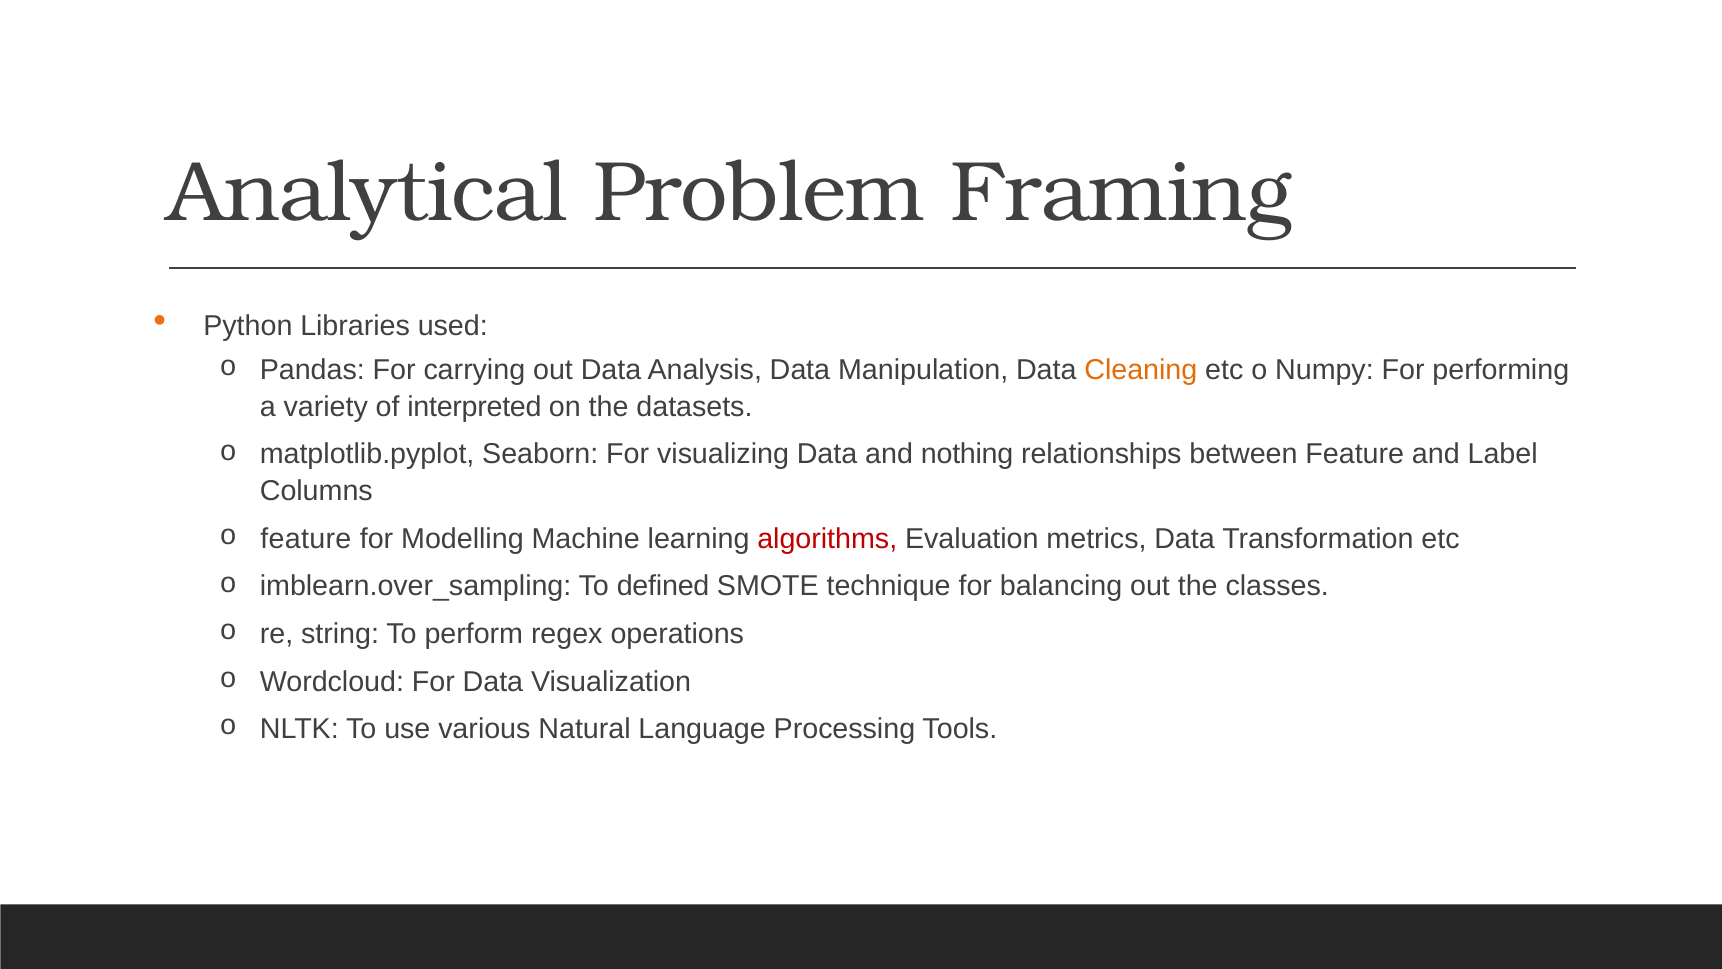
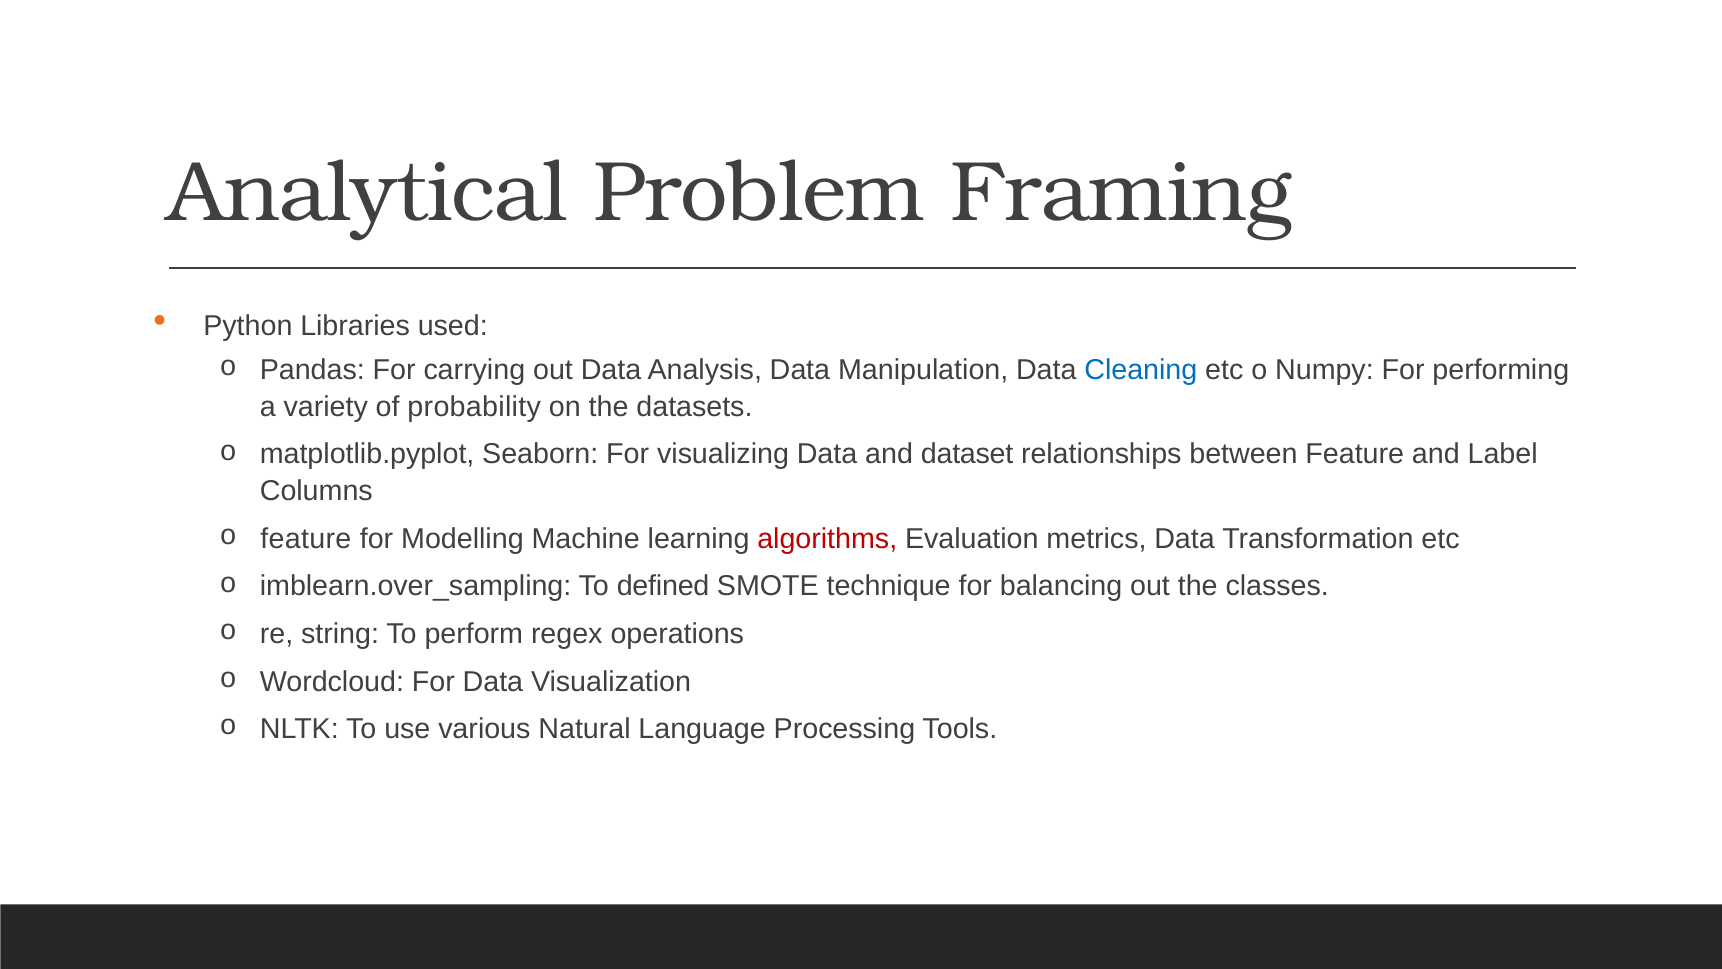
Cleaning colour: orange -> blue
interpreted: interpreted -> probability
nothing: nothing -> dataset
